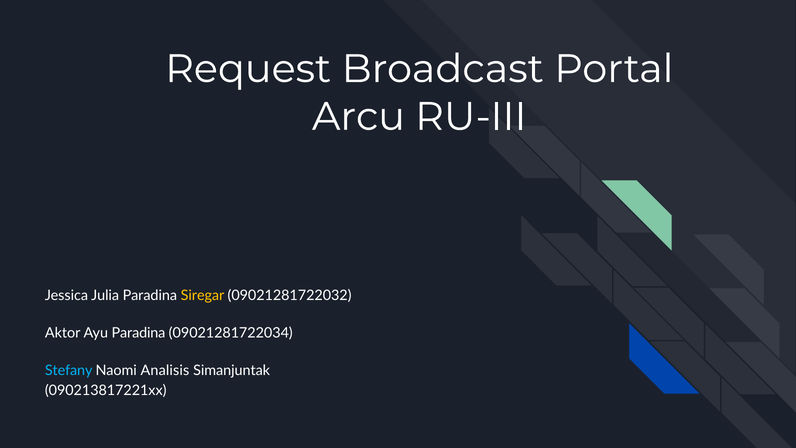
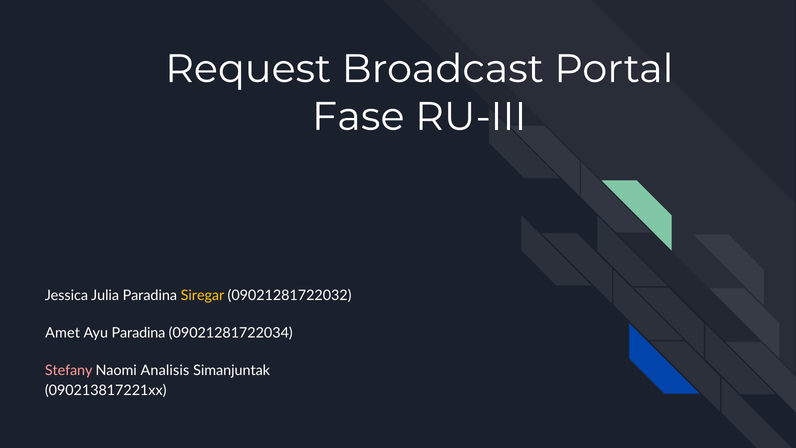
Arcu: Arcu -> Fase
Aktor: Aktor -> Amet
Stefany colour: light blue -> pink
